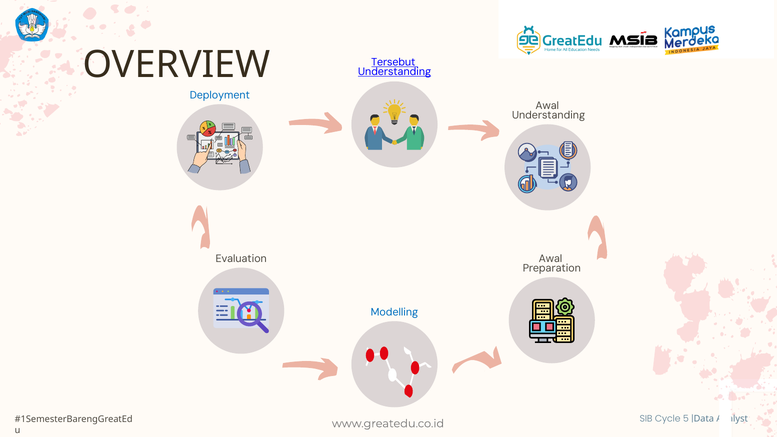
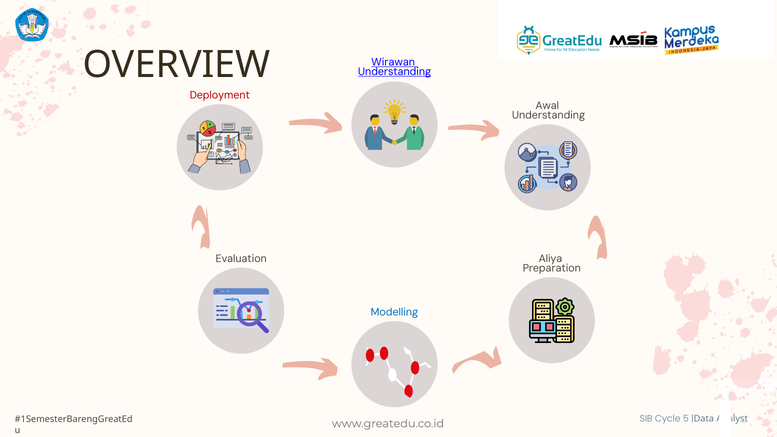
Tersebut: Tersebut -> Wirawan
Deployment colour: blue -> red
Awal at (550, 259): Awal -> Aliya
